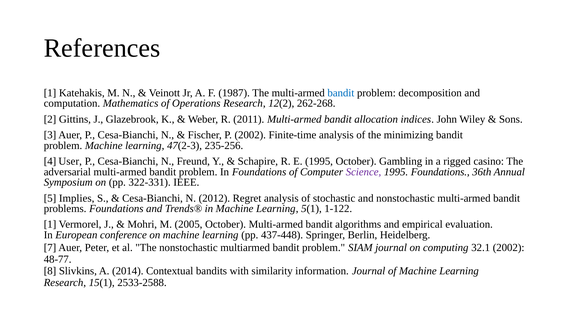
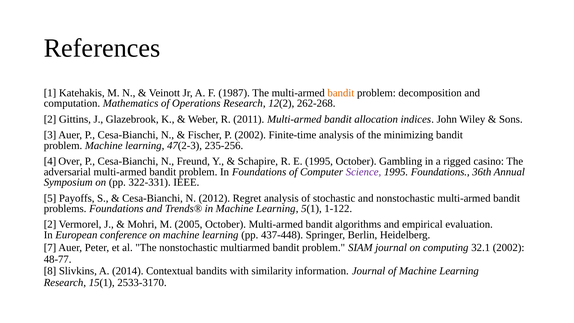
bandit at (341, 93) colour: blue -> orange
User: User -> Over
Implies: Implies -> Payoffs
1 at (50, 224): 1 -> 2
2533-2588: 2533-2588 -> 2533-3170
